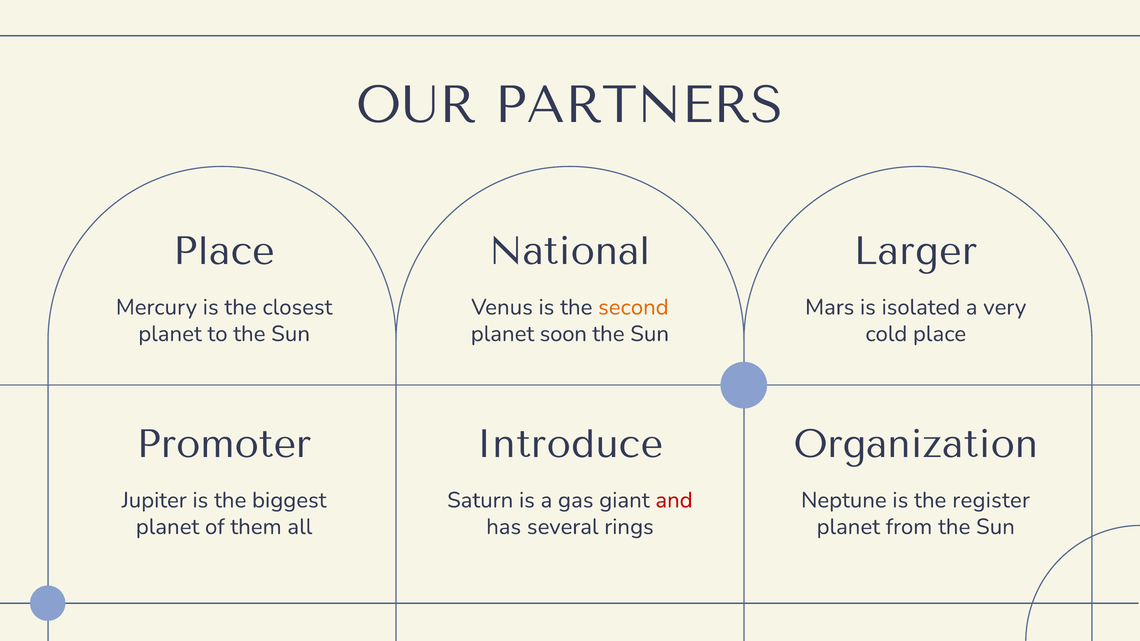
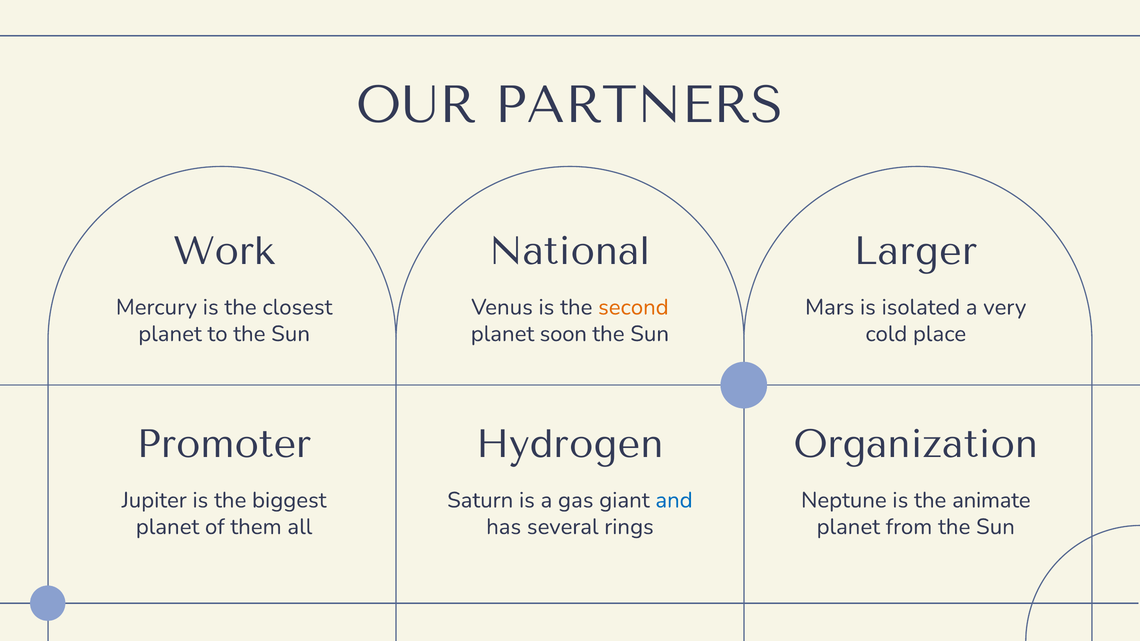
Place at (224, 251): Place -> Work
Introduce: Introduce -> Hydrogen
and colour: red -> blue
register: register -> animate
